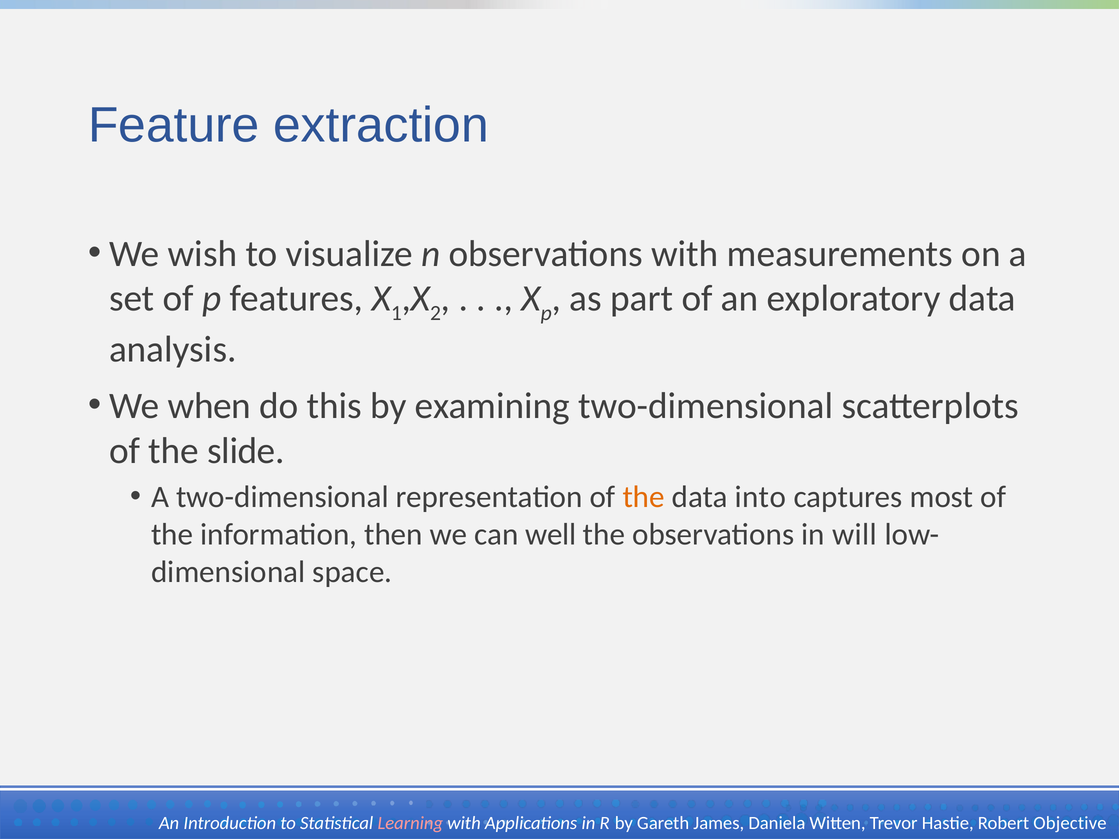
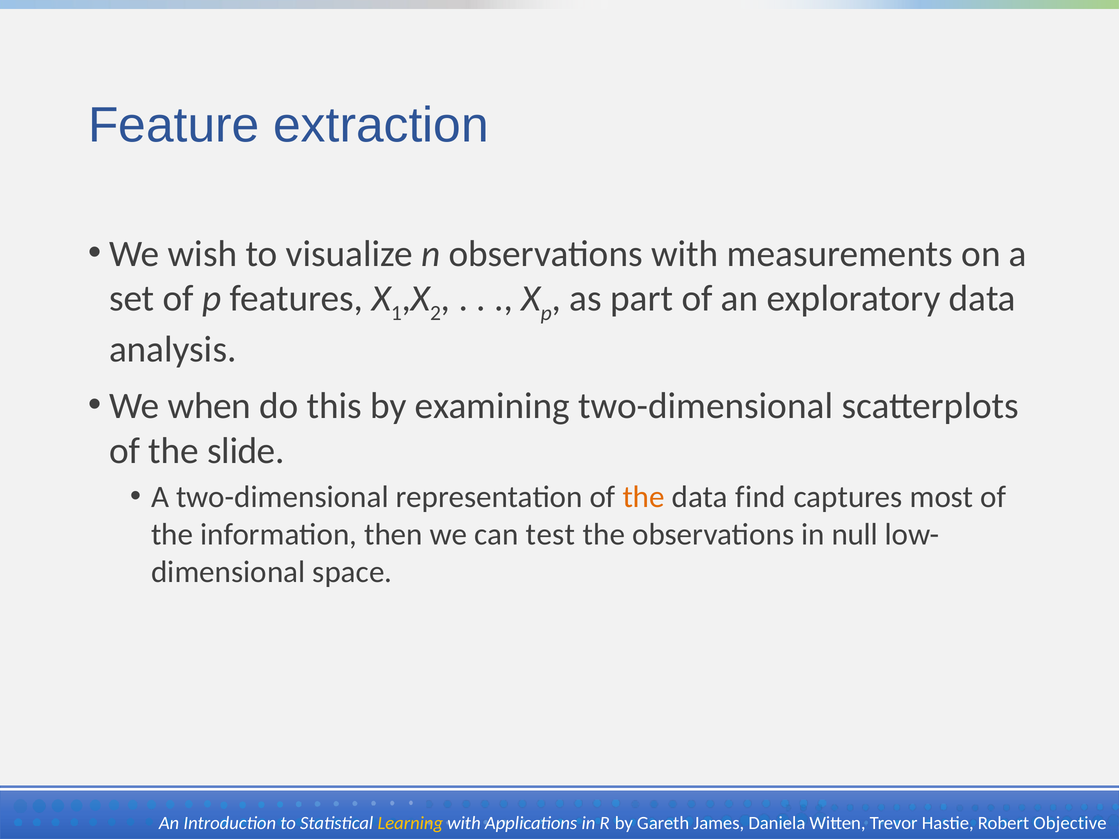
into: into -> find
well: well -> test
will: will -> null
Learning colour: pink -> yellow
